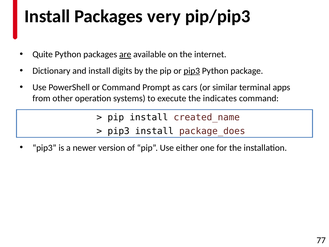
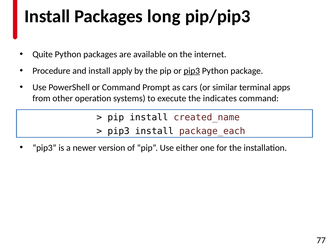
very: very -> long
are underline: present -> none
Dictionary: Dictionary -> Procedure
digits: digits -> apply
package_does: package_does -> package_each
